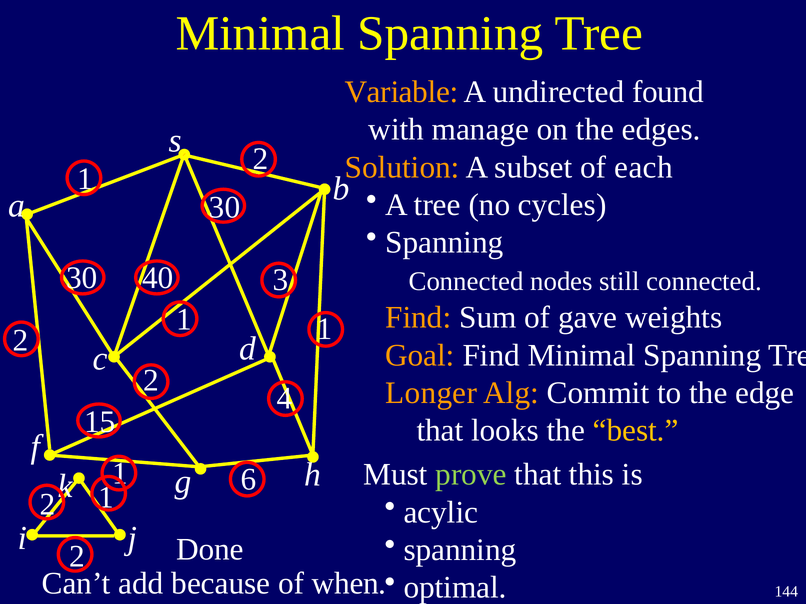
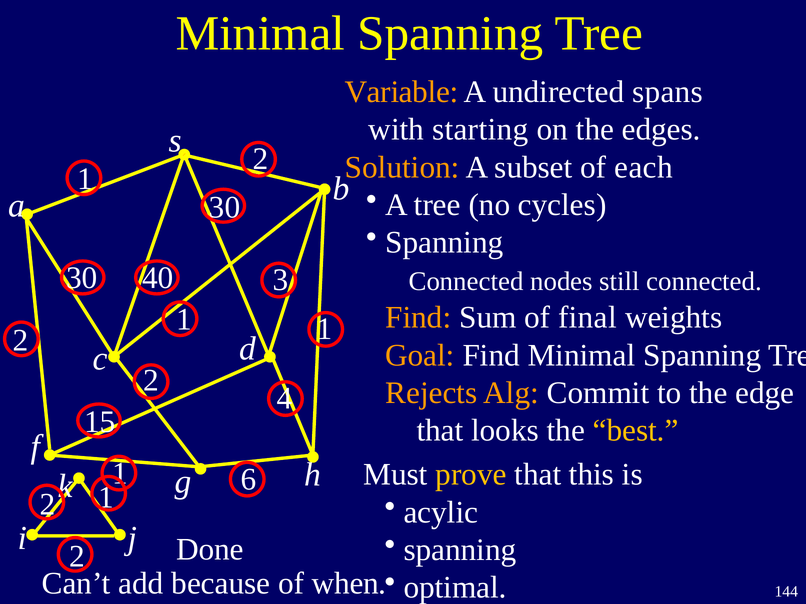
found: found -> spans
manage: manage -> starting
gave: gave -> final
Longer: Longer -> Rejects
prove colour: light green -> yellow
